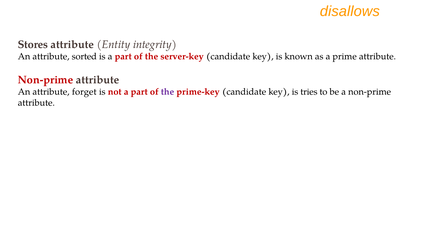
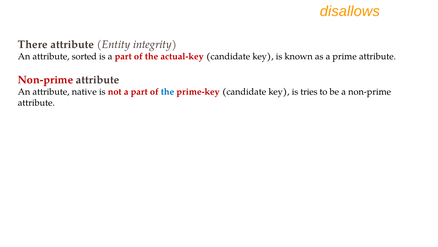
Stores: Stores -> There
server-key: server-key -> actual-key
forget: forget -> native
the at (168, 92) colour: purple -> blue
